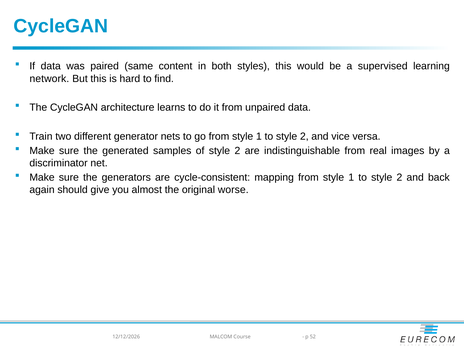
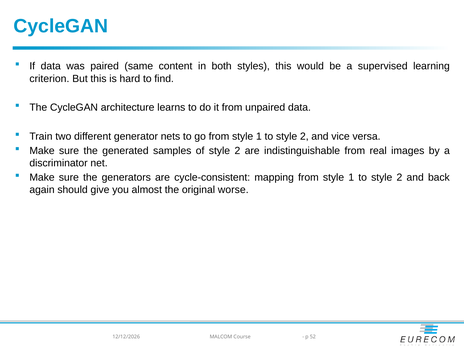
network: network -> criterion
